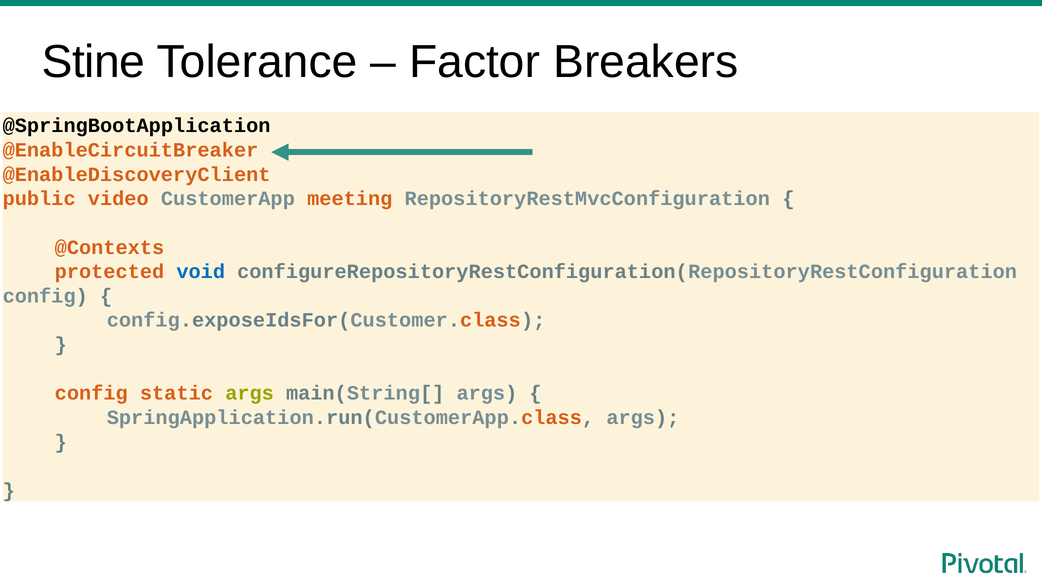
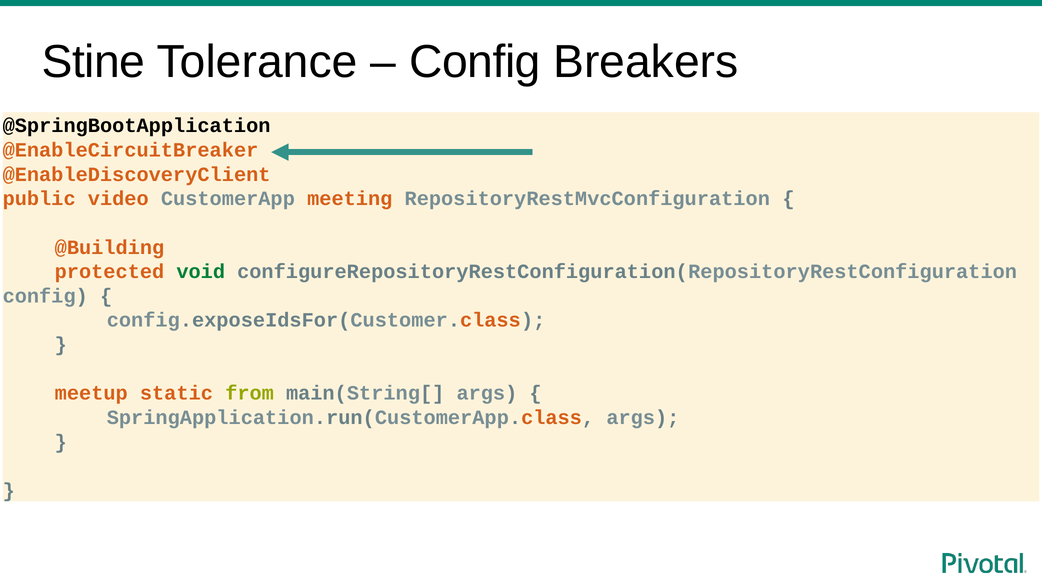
Factor at (475, 62): Factor -> Config
@Contexts: @Contexts -> @Building
void colour: blue -> green
config at (91, 393): config -> meetup
static args: args -> from
